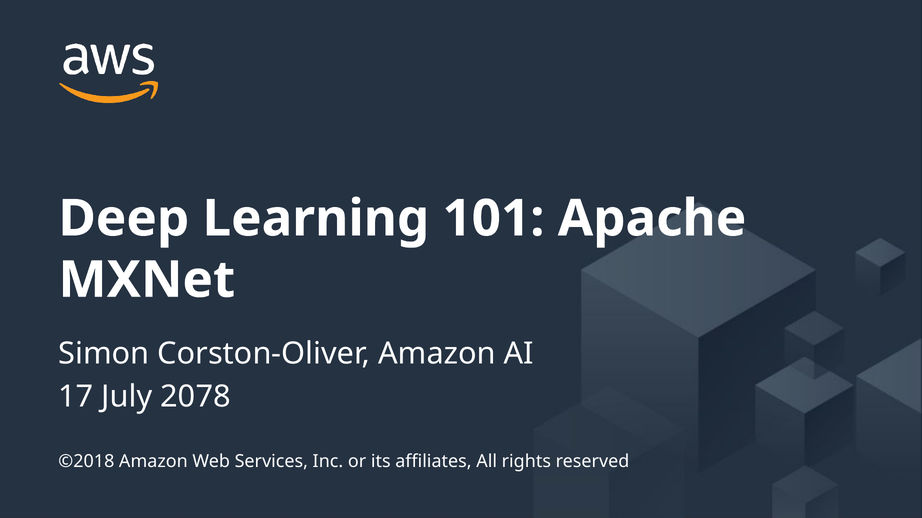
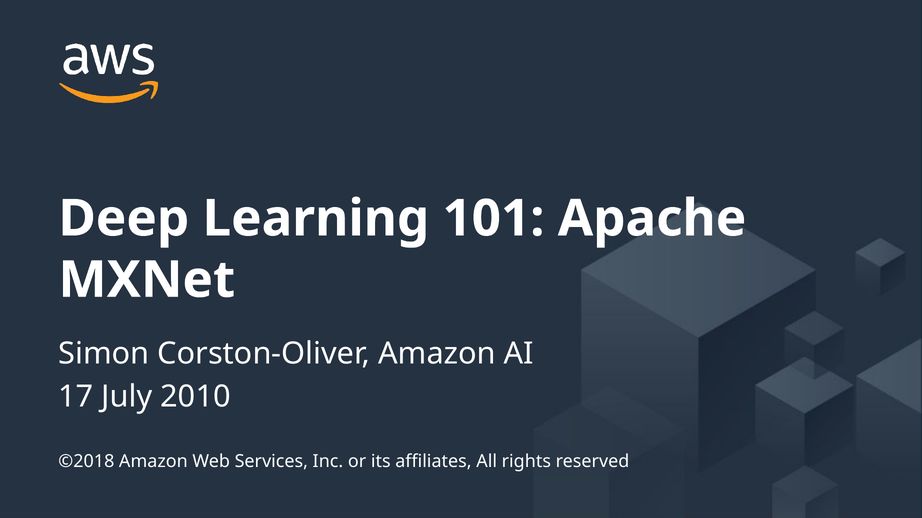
2078: 2078 -> 2010
